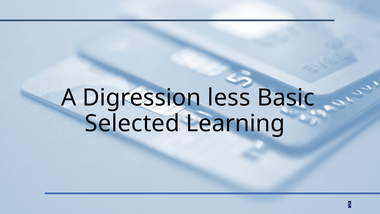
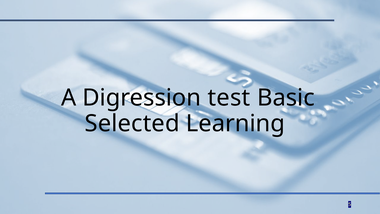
less: less -> test
